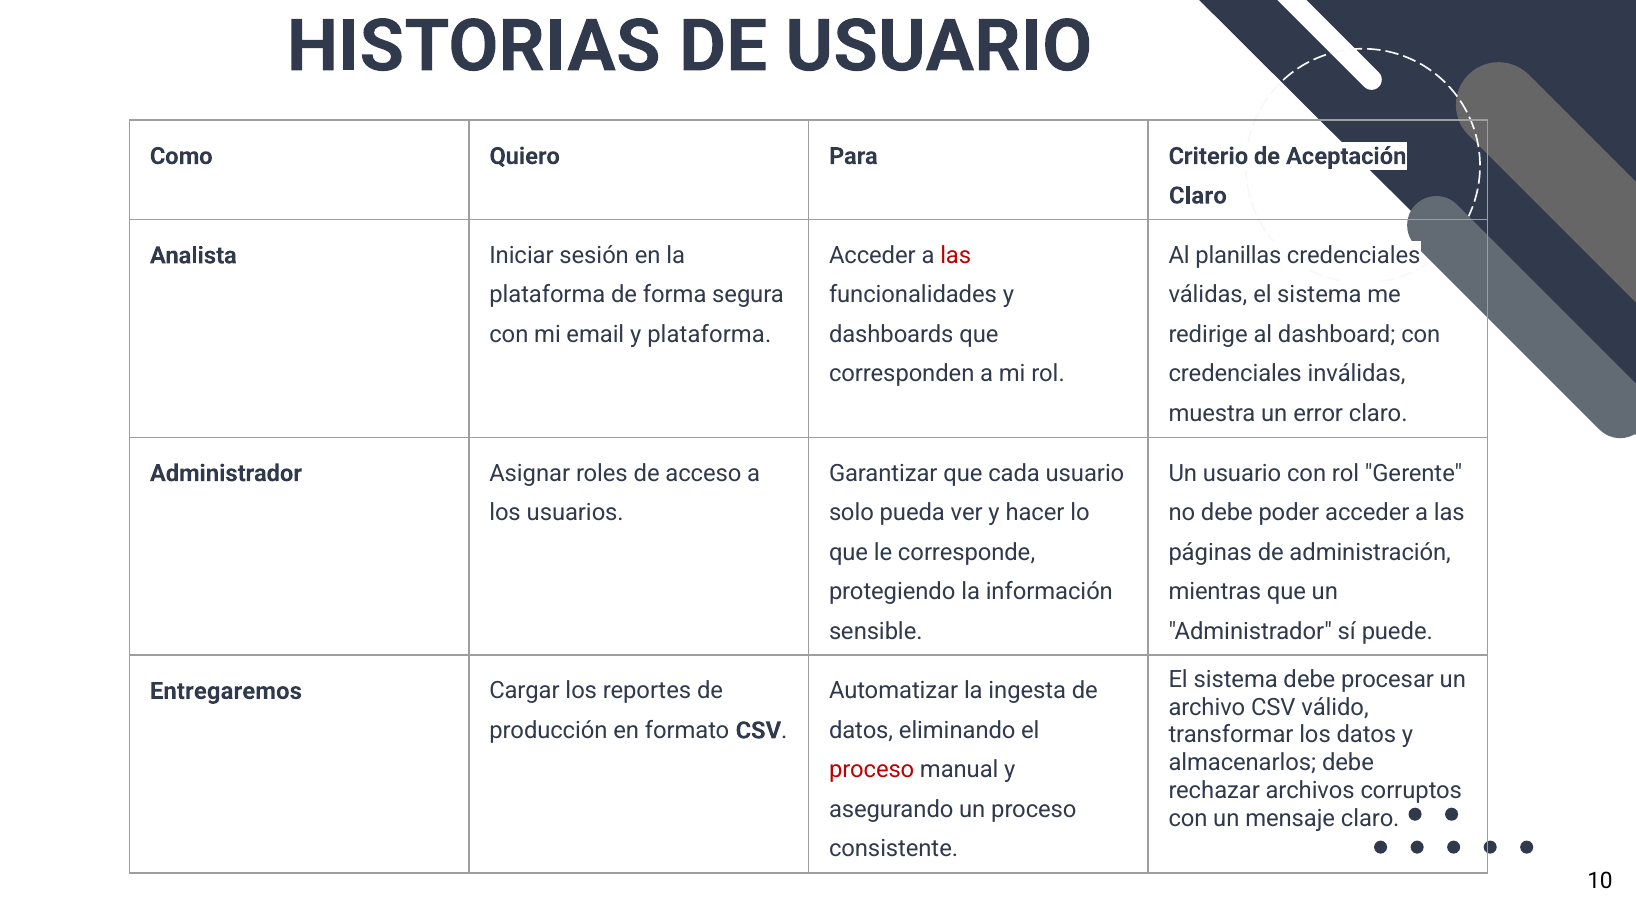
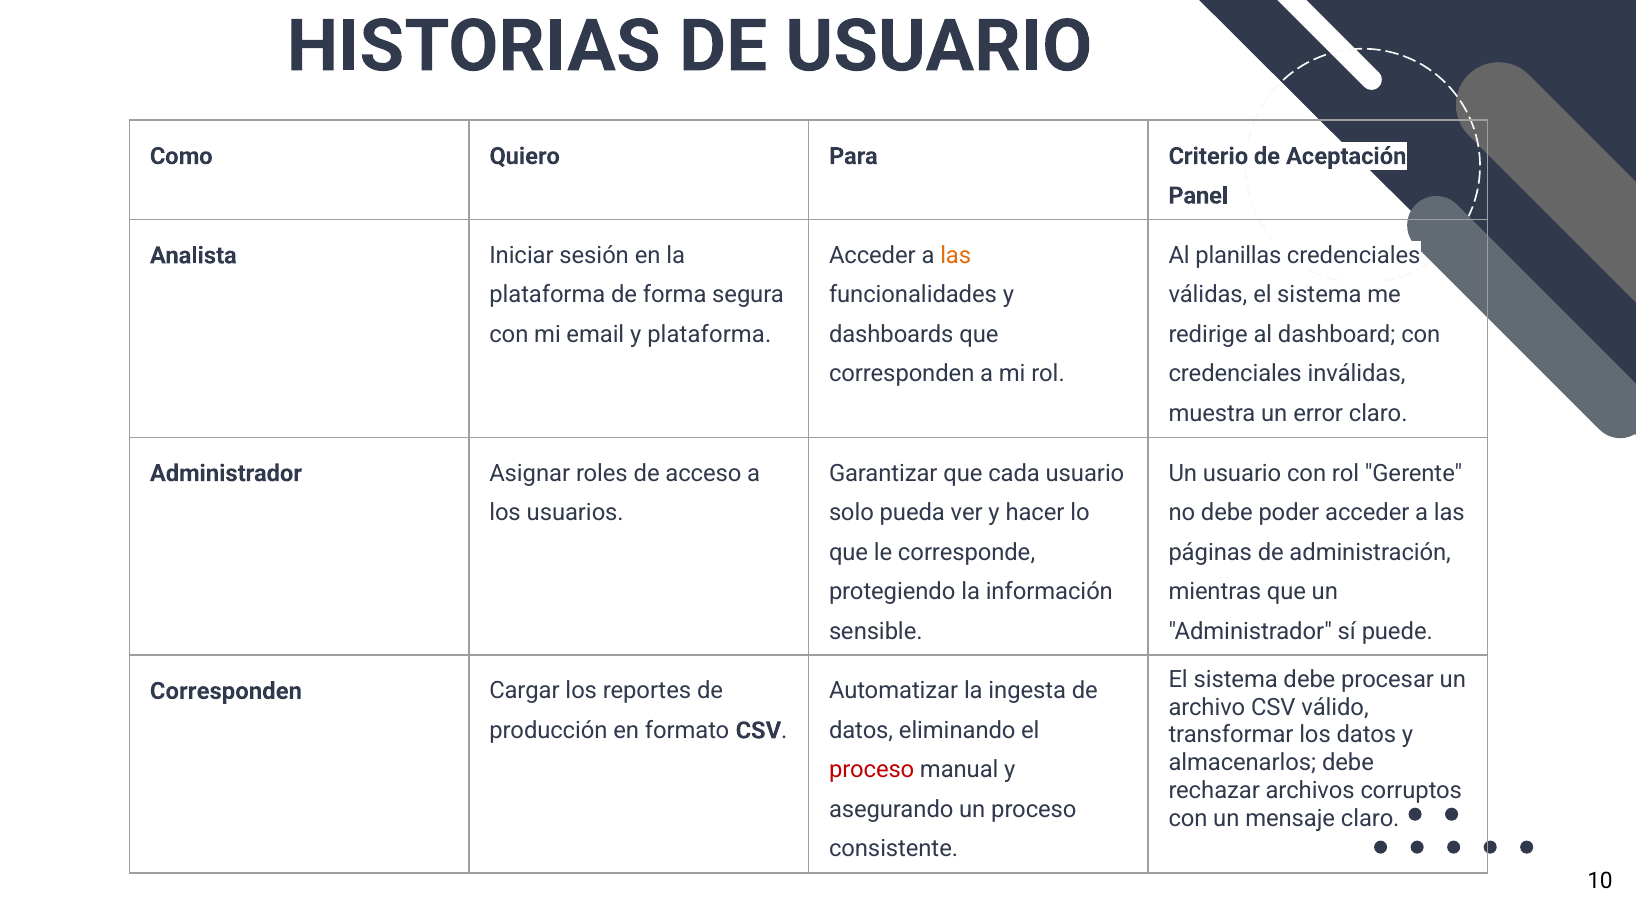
Claro at (1198, 196): Claro -> Panel
las at (956, 256) colour: red -> orange
Entregaremos at (226, 691): Entregaremos -> Corresponden
